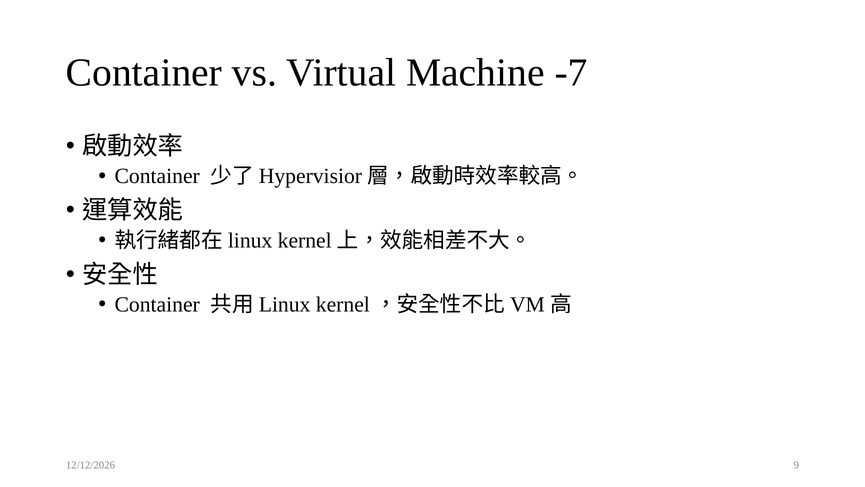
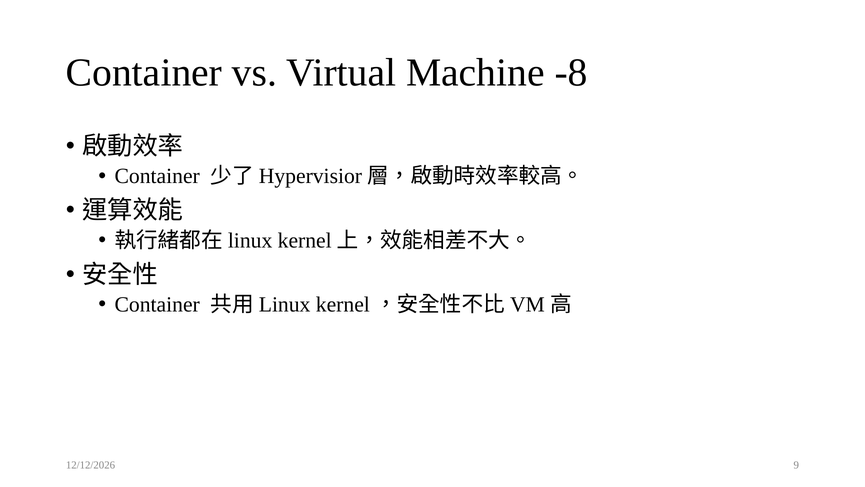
-7: -7 -> -8
